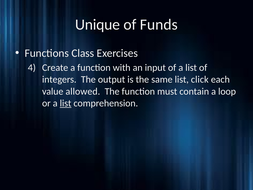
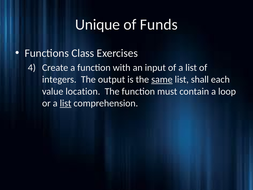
same underline: none -> present
click: click -> shall
allowed: allowed -> location
